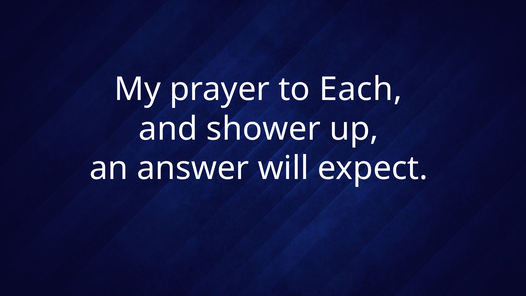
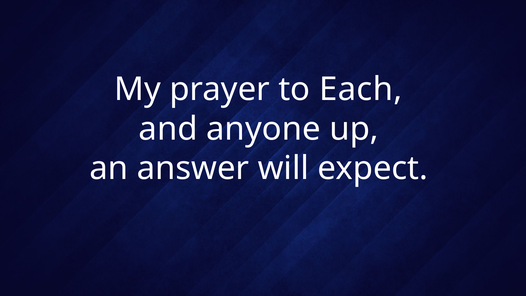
shower: shower -> anyone
